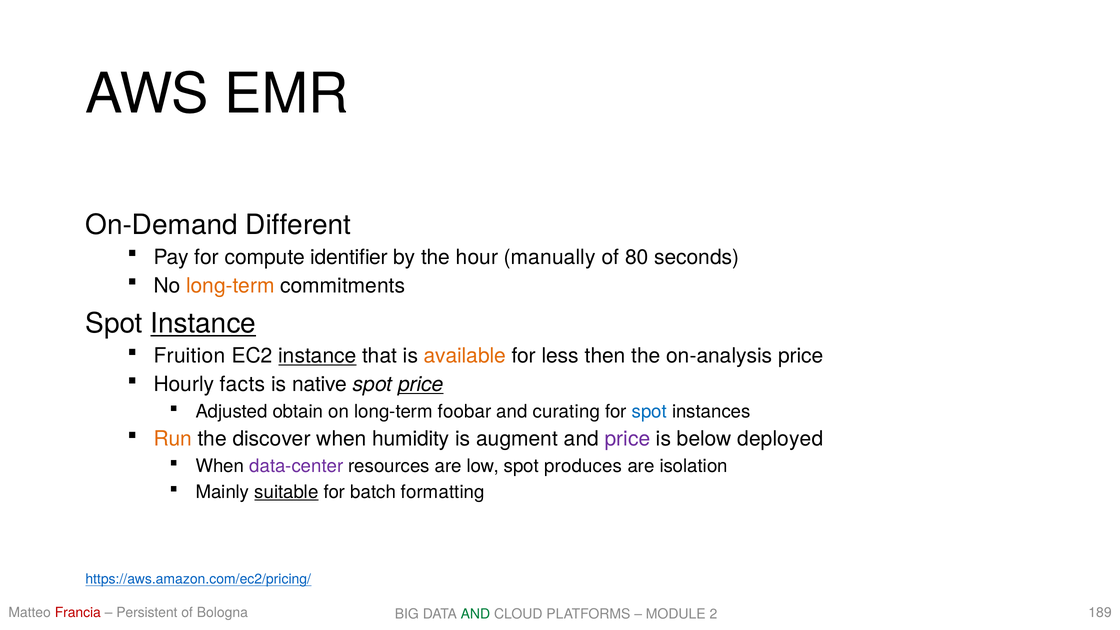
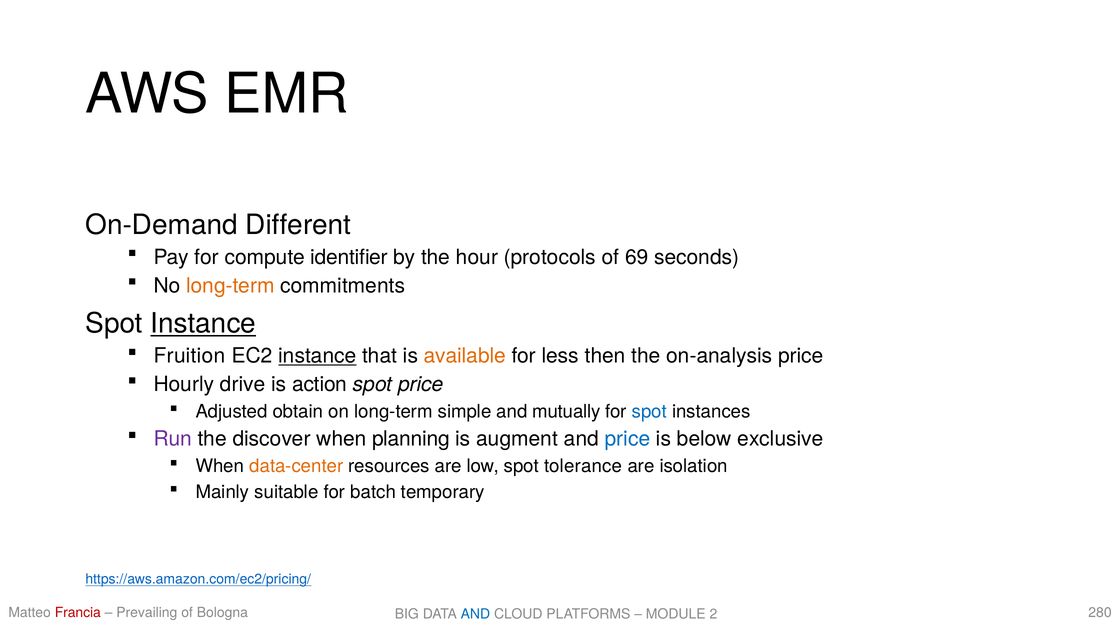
manually: manually -> protocols
80: 80 -> 69
facts: facts -> drive
native: native -> action
price at (421, 384) underline: present -> none
foobar: foobar -> simple
curating: curating -> mutually
Run colour: orange -> purple
humidity: humidity -> planning
price at (627, 439) colour: purple -> blue
deployed: deployed -> exclusive
data-center colour: purple -> orange
produces: produces -> tolerance
suitable underline: present -> none
formatting: formatting -> temporary
Persistent: Persistent -> Prevailing
189: 189 -> 280
AND at (475, 614) colour: green -> blue
